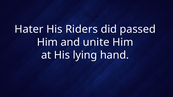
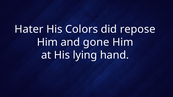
Riders: Riders -> Colors
passed: passed -> repose
unite: unite -> gone
